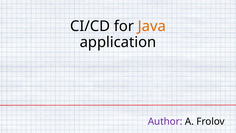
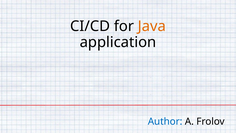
Author colour: purple -> blue
